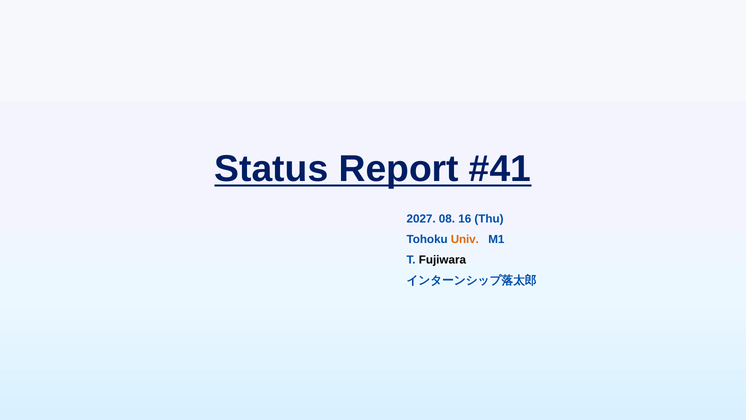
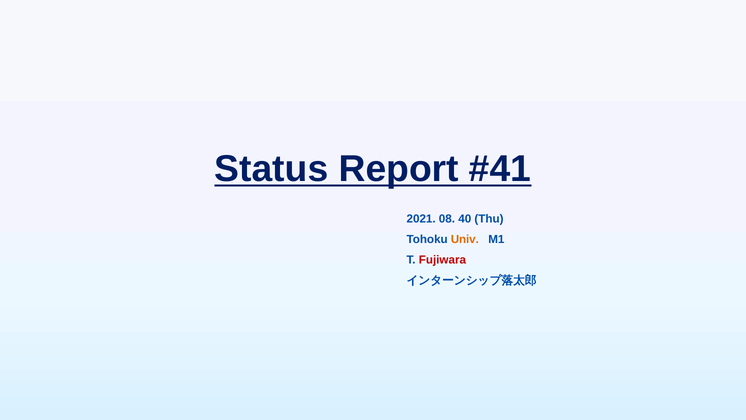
2027: 2027 -> 2021
16: 16 -> 40
Fujiwara at (442, 260) colour: black -> red
